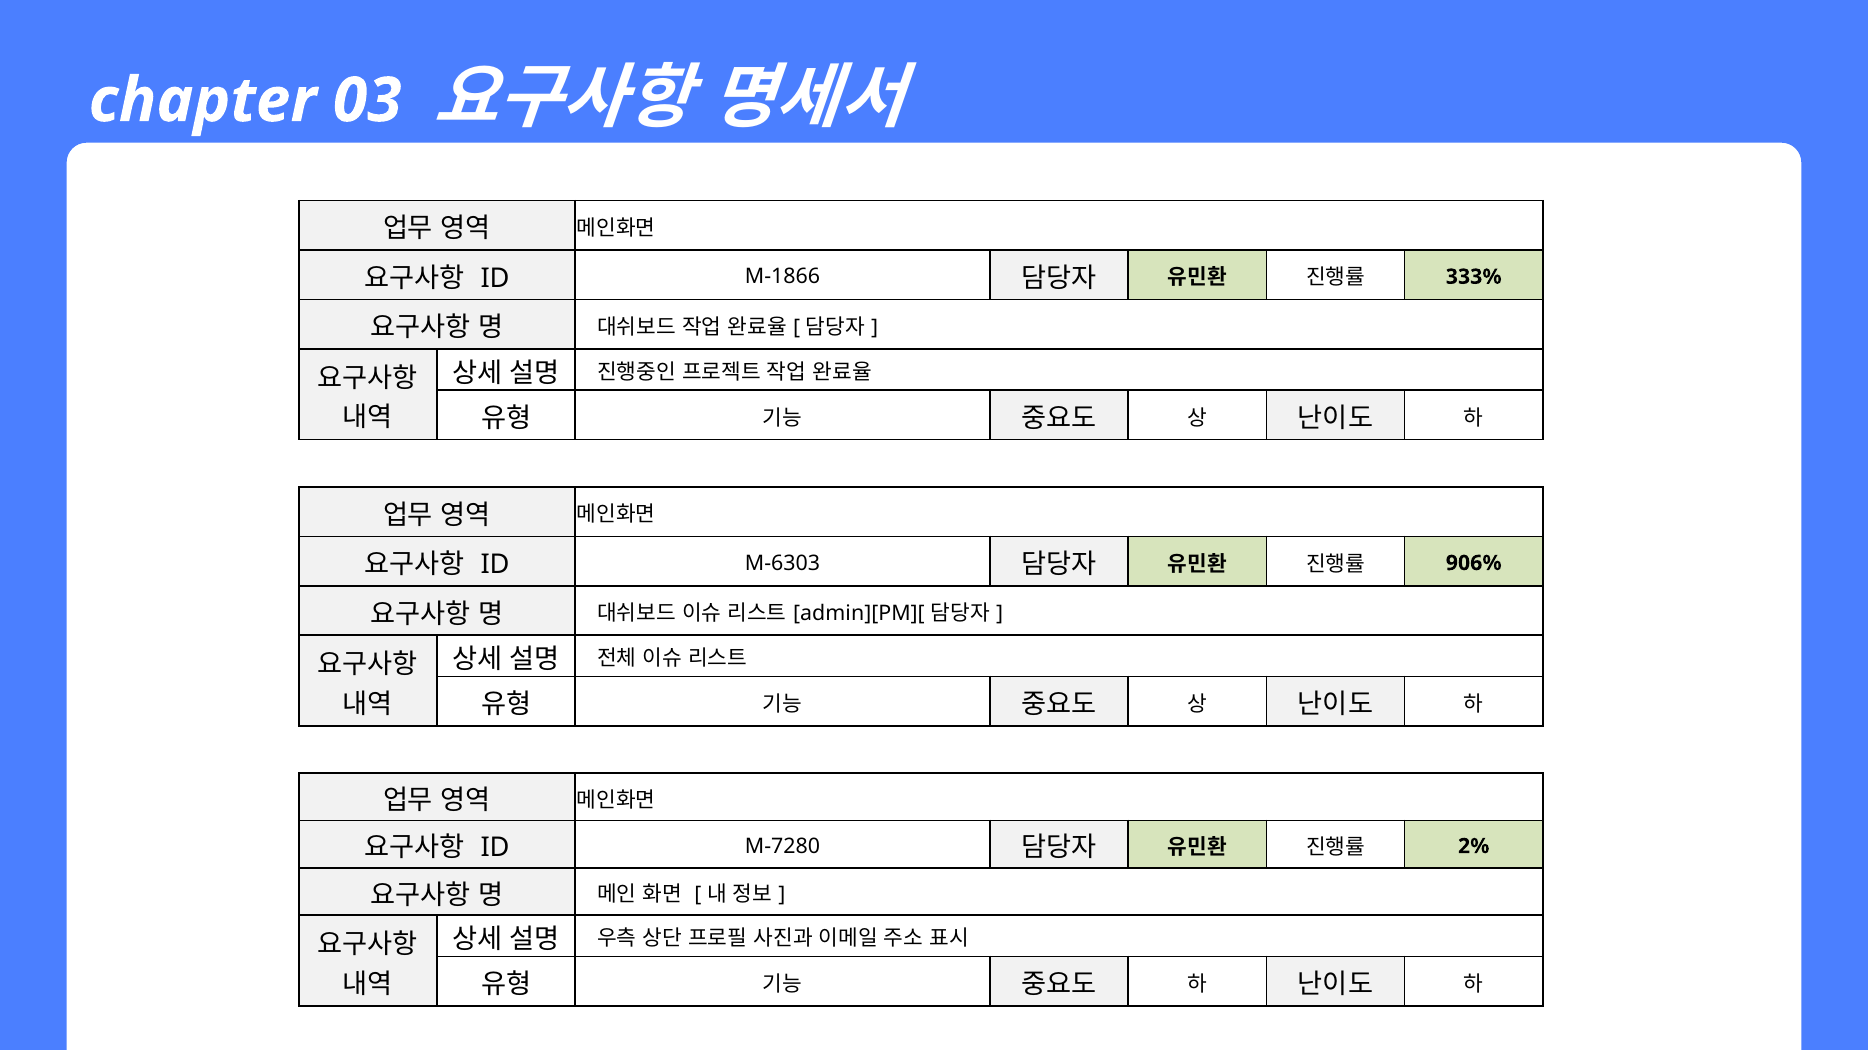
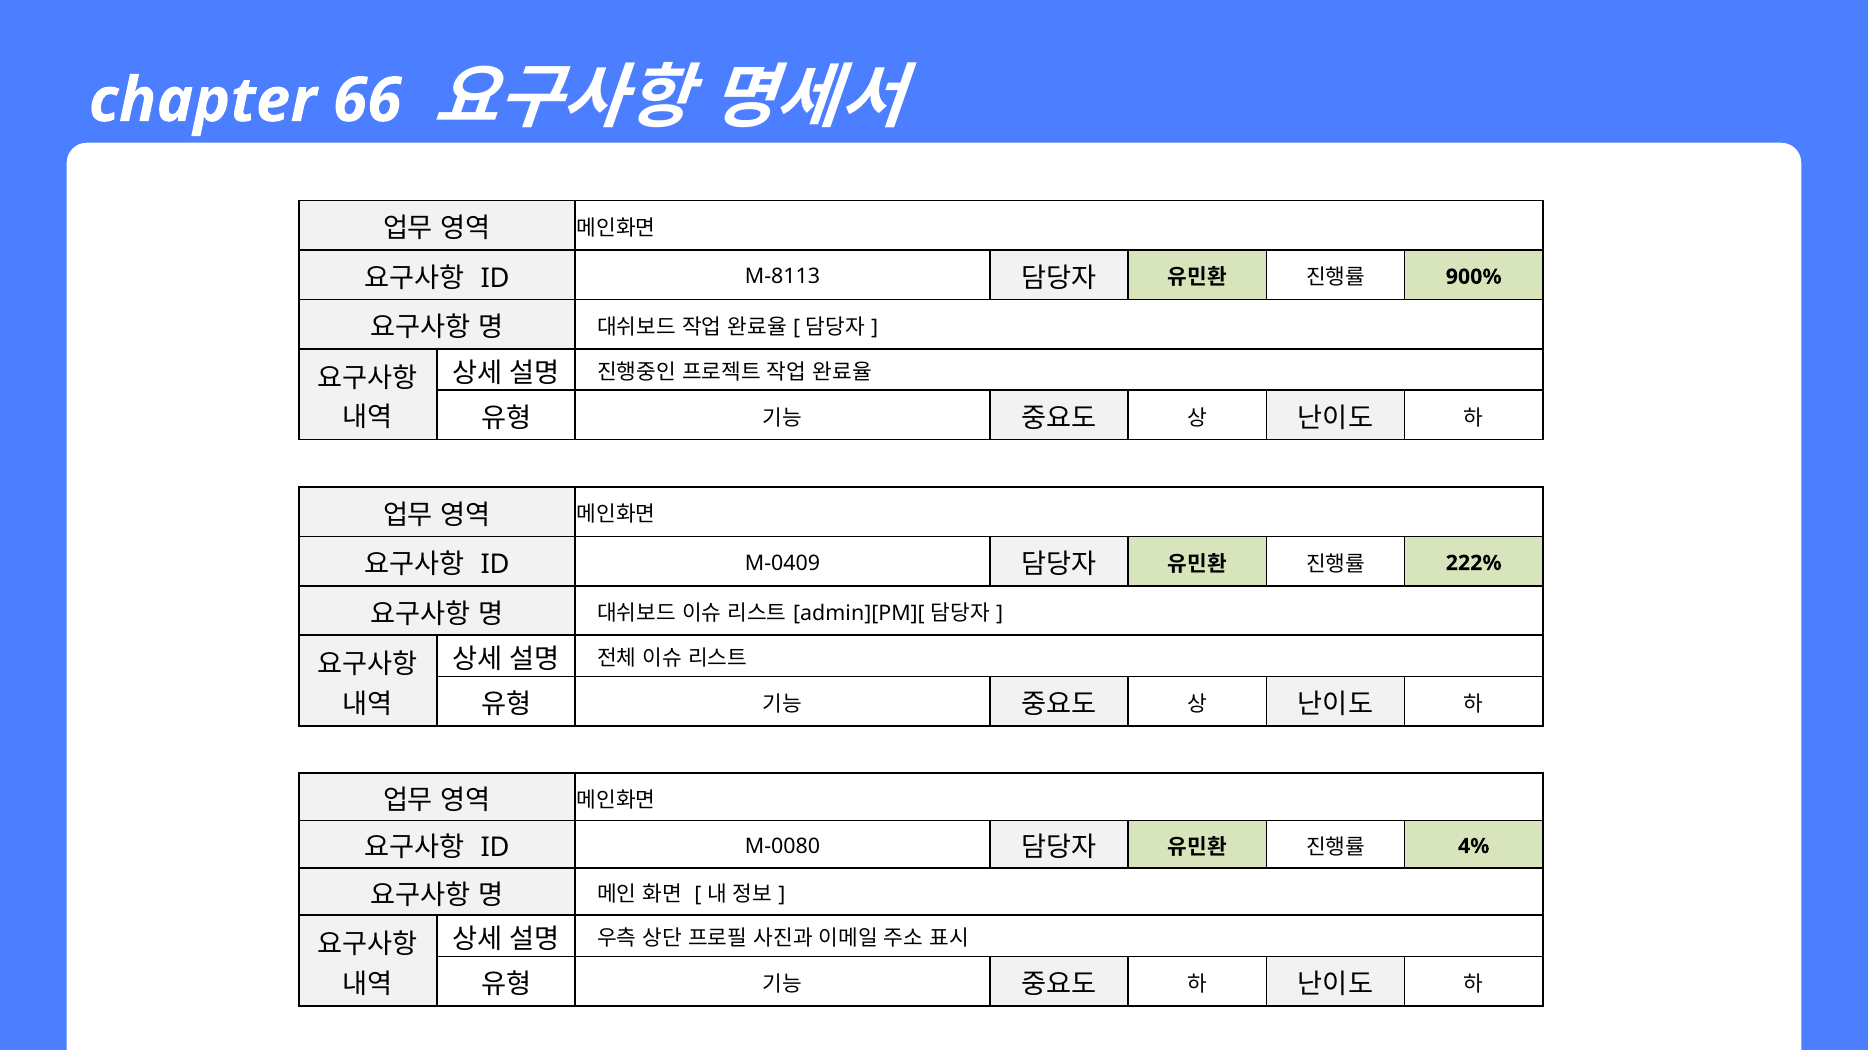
03: 03 -> 66
M-1866: M-1866 -> M-8113
333%: 333% -> 900%
M-6303: M-6303 -> M-0409
906%: 906% -> 222%
M-7280: M-7280 -> M-0080
2%: 2% -> 4%
